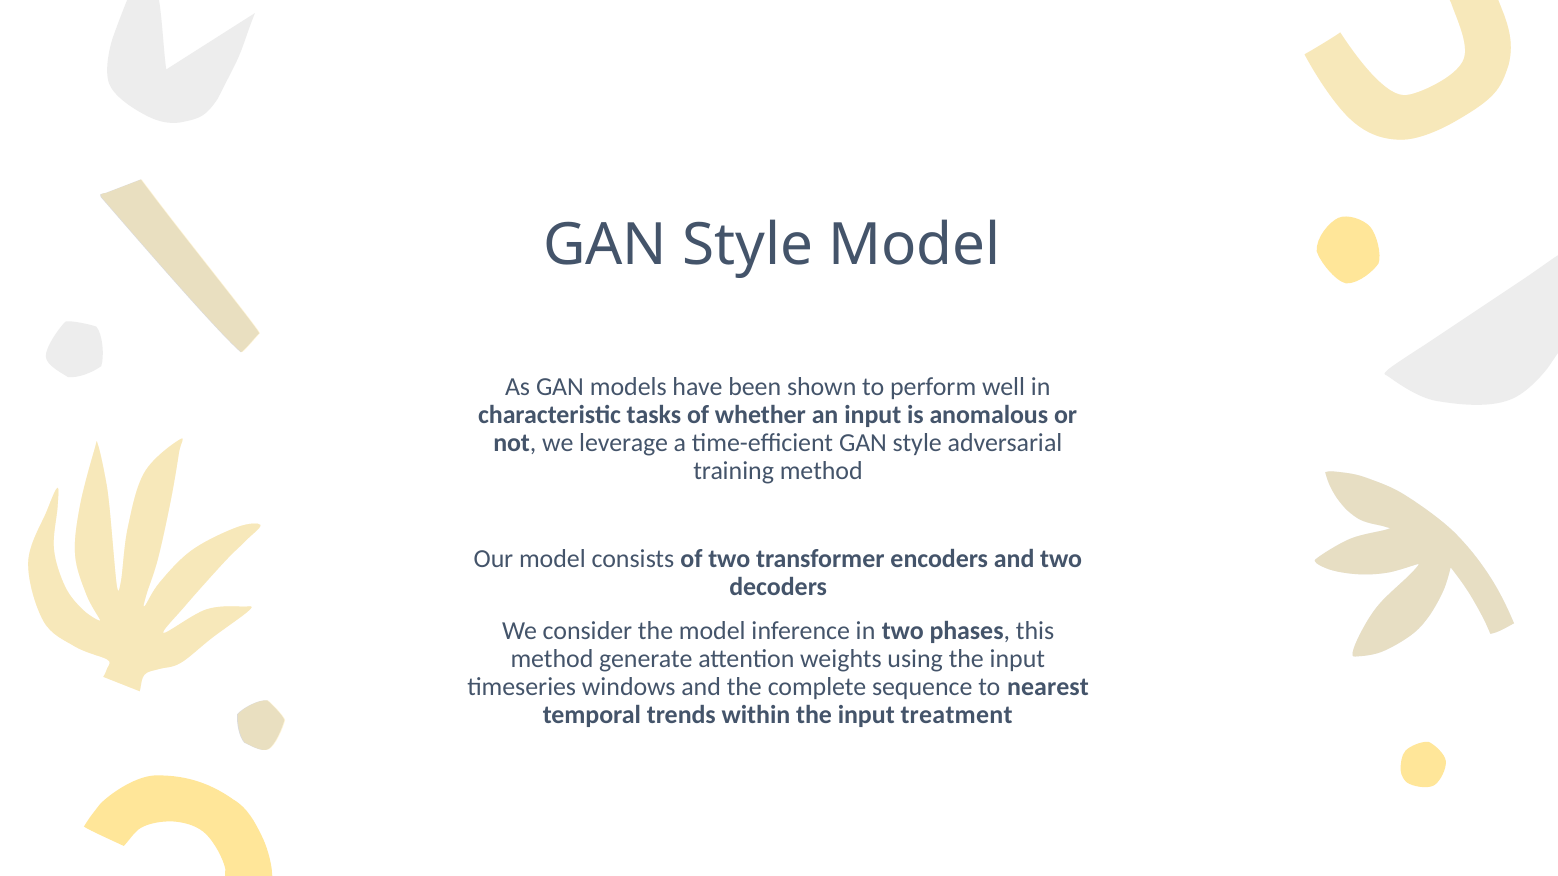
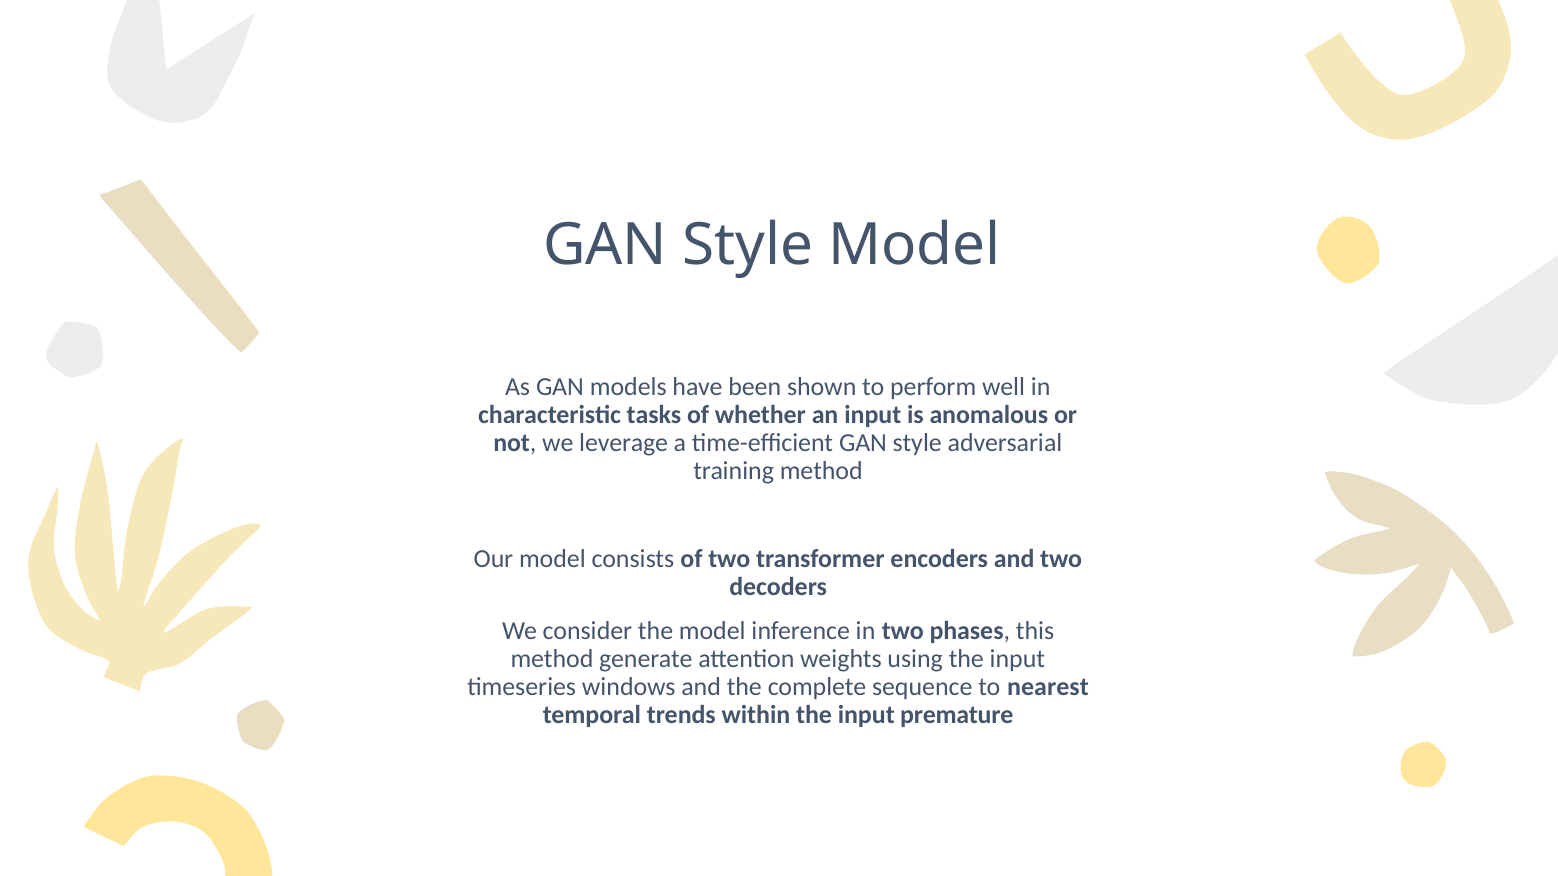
treatment: treatment -> premature
